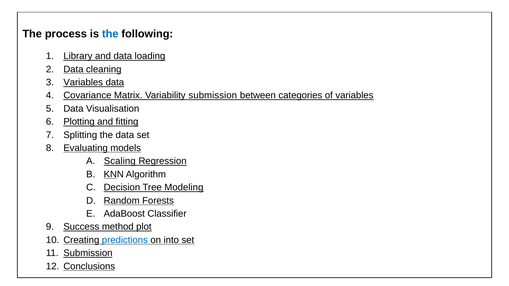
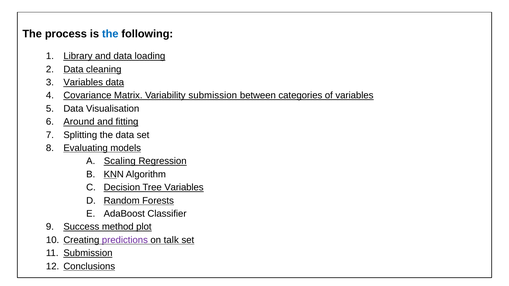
Plotting: Plotting -> Around
Tree Modeling: Modeling -> Variables
predictions colour: blue -> purple
into: into -> talk
